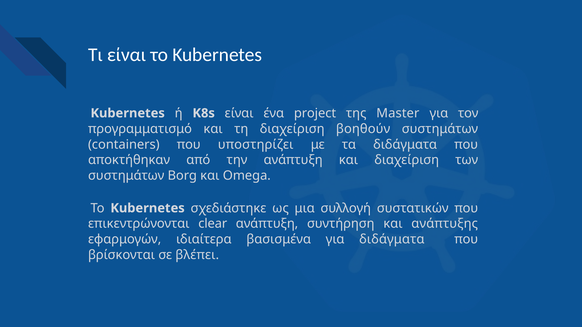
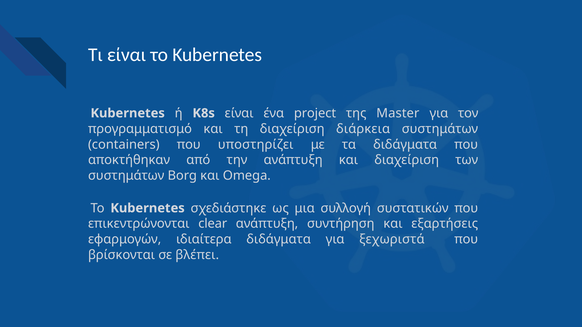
βοηθούν: βοηθούν -> διάρκεια
ανάπτυξης: ανάπτυξης -> εξαρτήσεις
ιδιαίτερα βασισμένα: βασισμένα -> διδάγματα
για διδάγματα: διδάγματα -> ξεχωριστά
